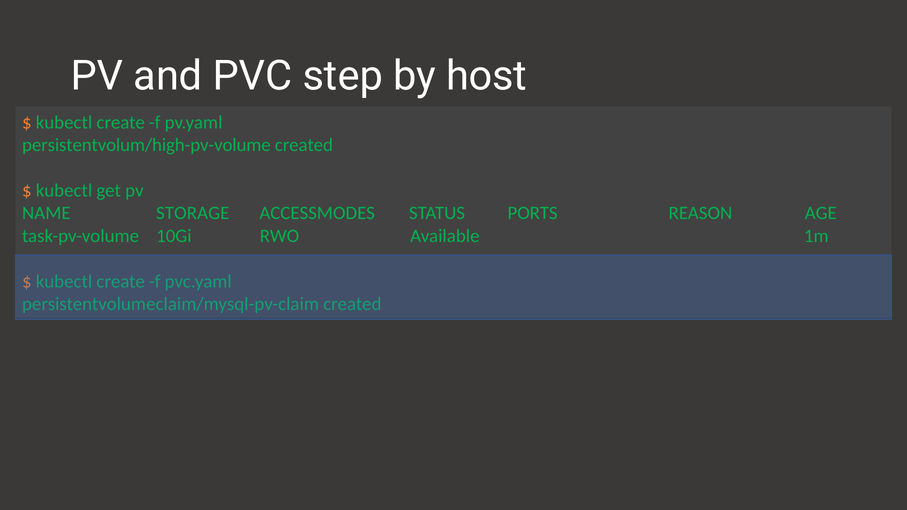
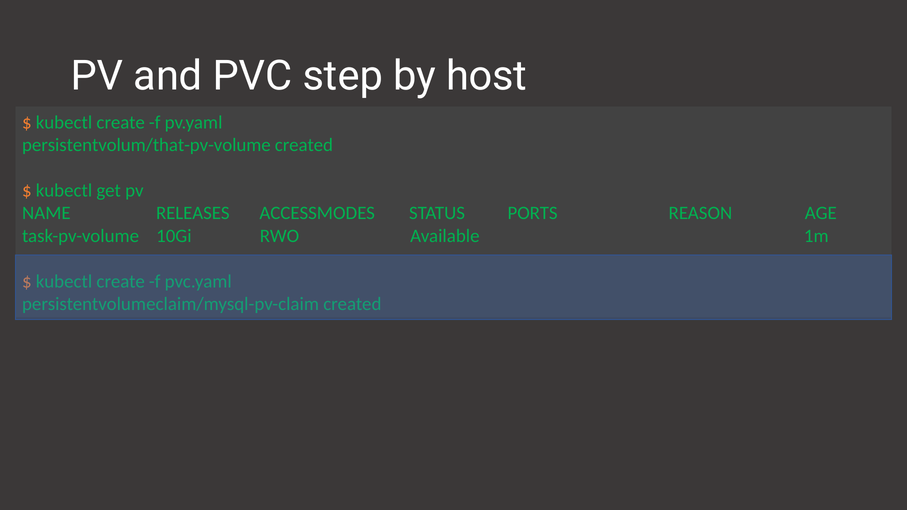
persistentvolum/high-pv-volume: persistentvolum/high-pv-volume -> persistentvolum/that-pv-volume
STORAGE: STORAGE -> RELEASES
